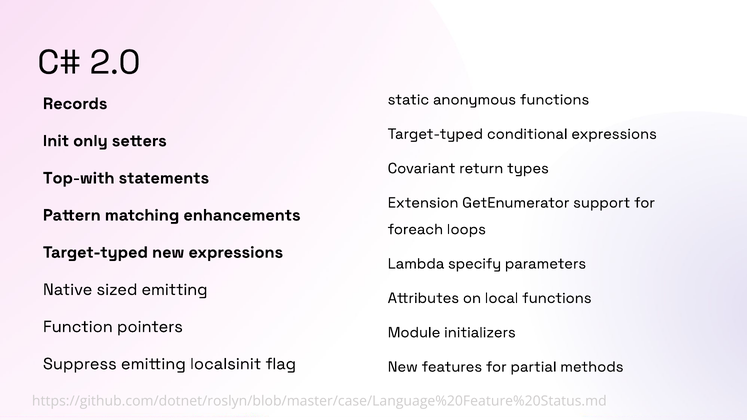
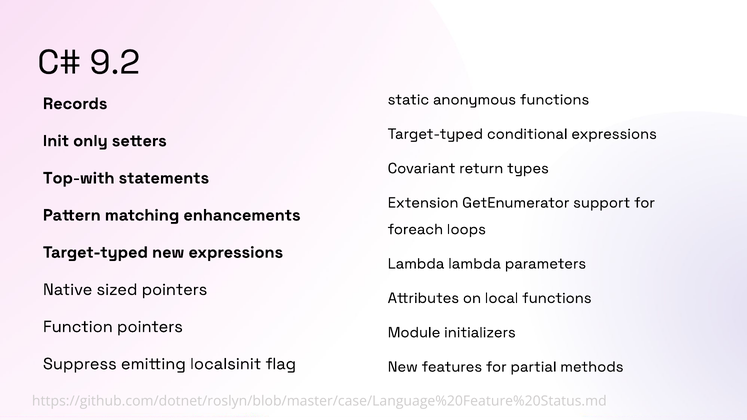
2.0: 2.0 -> 9.2
Lambda specify: specify -> lambda
sized emitting: emitting -> pointers
